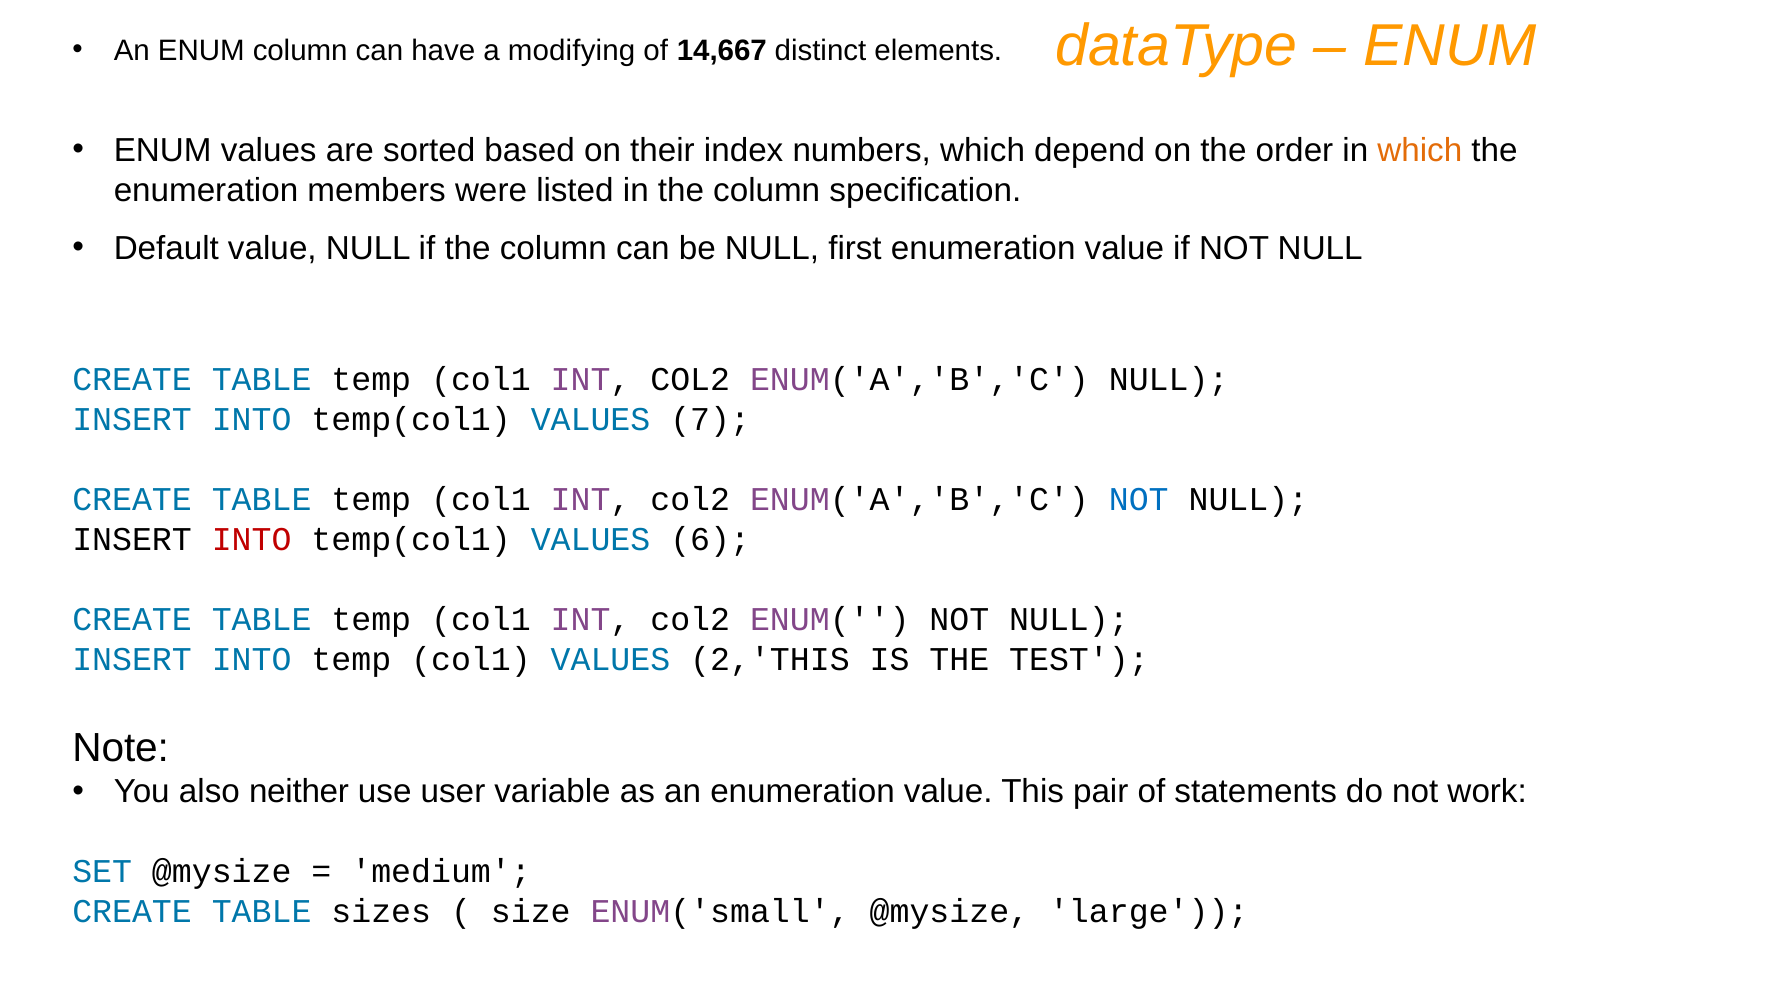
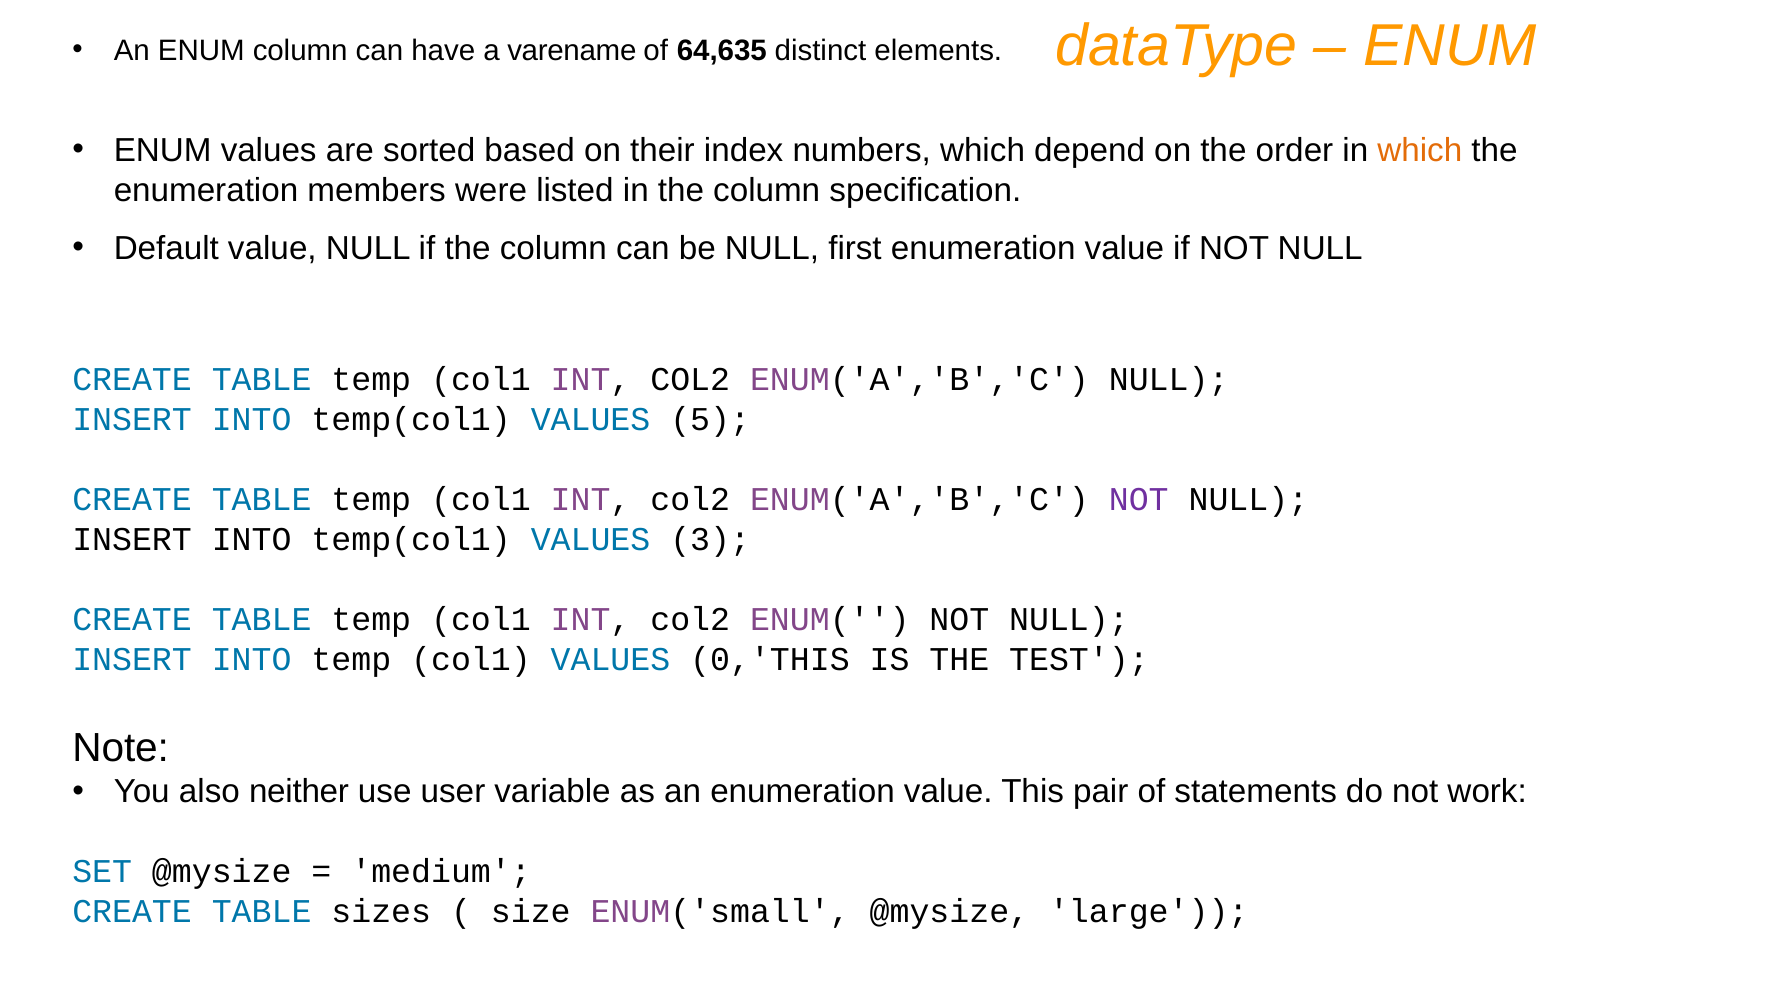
modifying: modifying -> varename
14,667: 14,667 -> 64,635
7: 7 -> 5
NOT at (1139, 499) colour: blue -> purple
INTO at (252, 539) colour: red -> black
6: 6 -> 3
2,'THIS: 2,'THIS -> 0,'THIS
